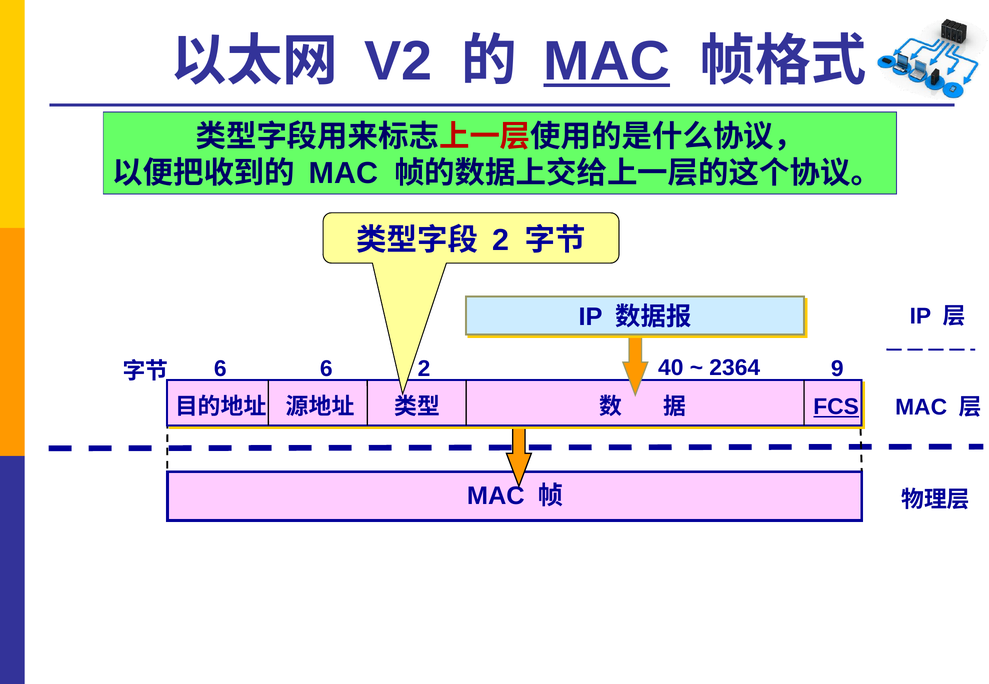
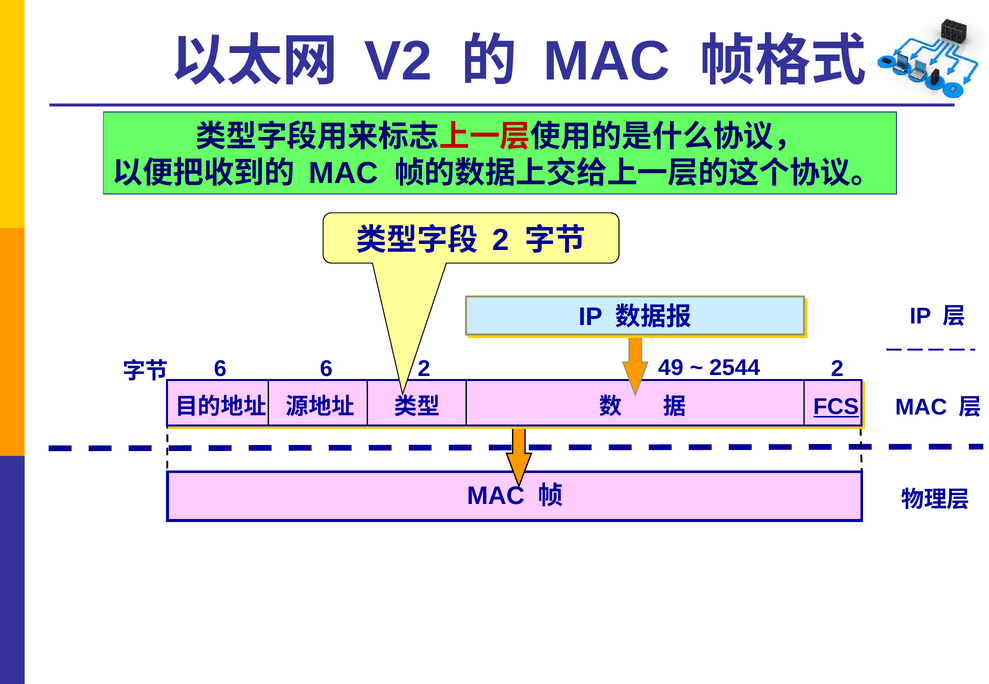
MAC at (607, 61) underline: present -> none
9 at (837, 369): 9 -> 2
40: 40 -> 49
2364: 2364 -> 2544
